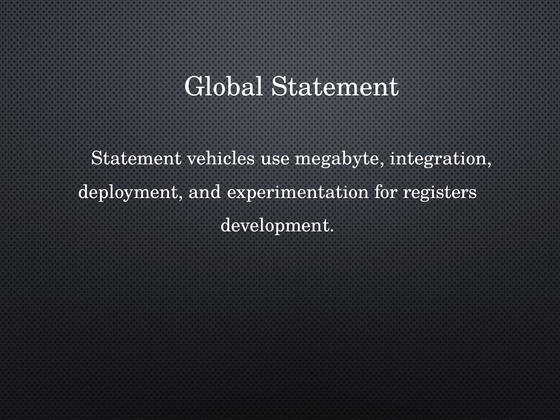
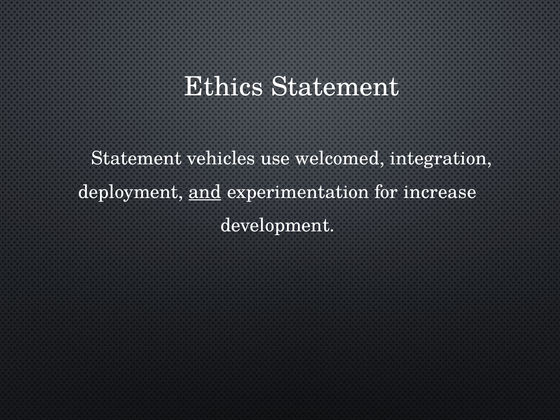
Global: Global -> Ethics
megabyte: megabyte -> welcomed
and underline: none -> present
registers: registers -> increase
